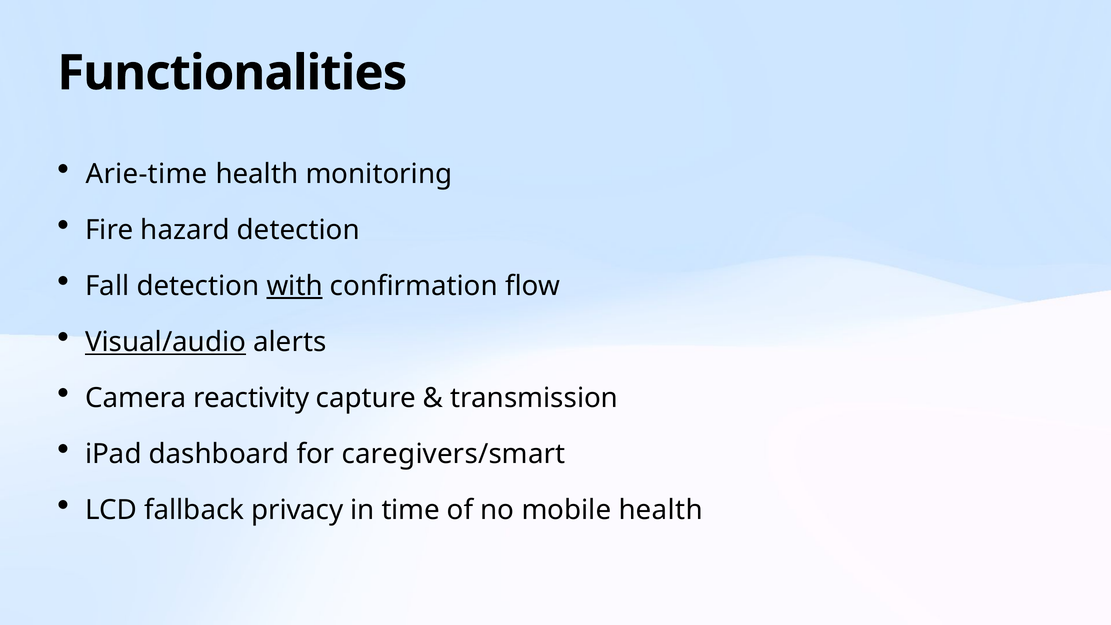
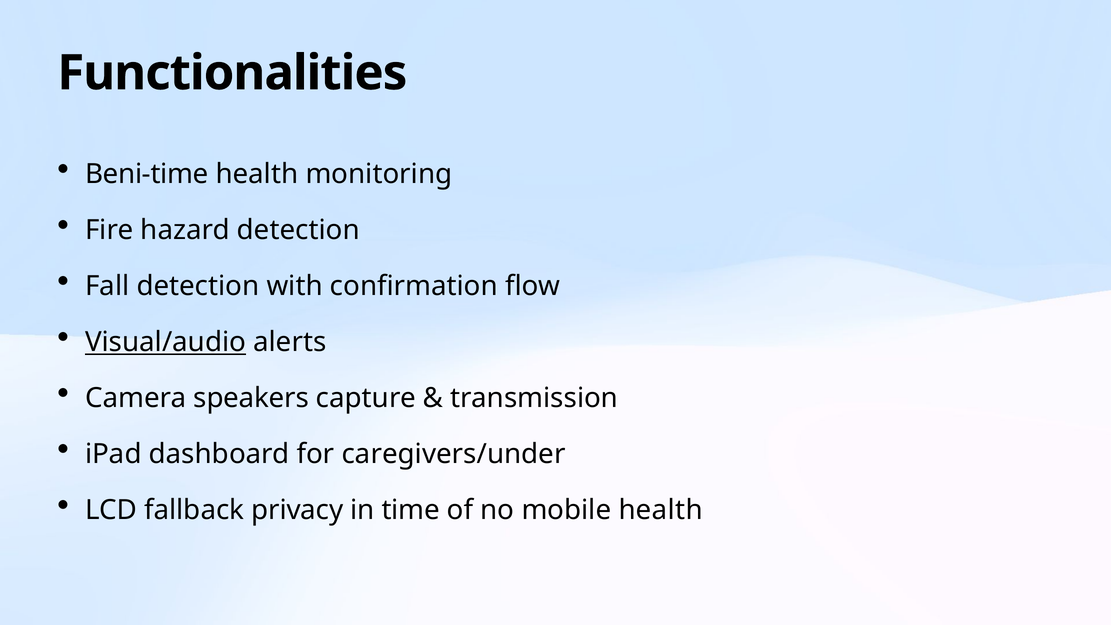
Arie-time: Arie-time -> Beni-time
with underline: present -> none
reactivity: reactivity -> speakers
caregivers/smart: caregivers/smart -> caregivers/under
